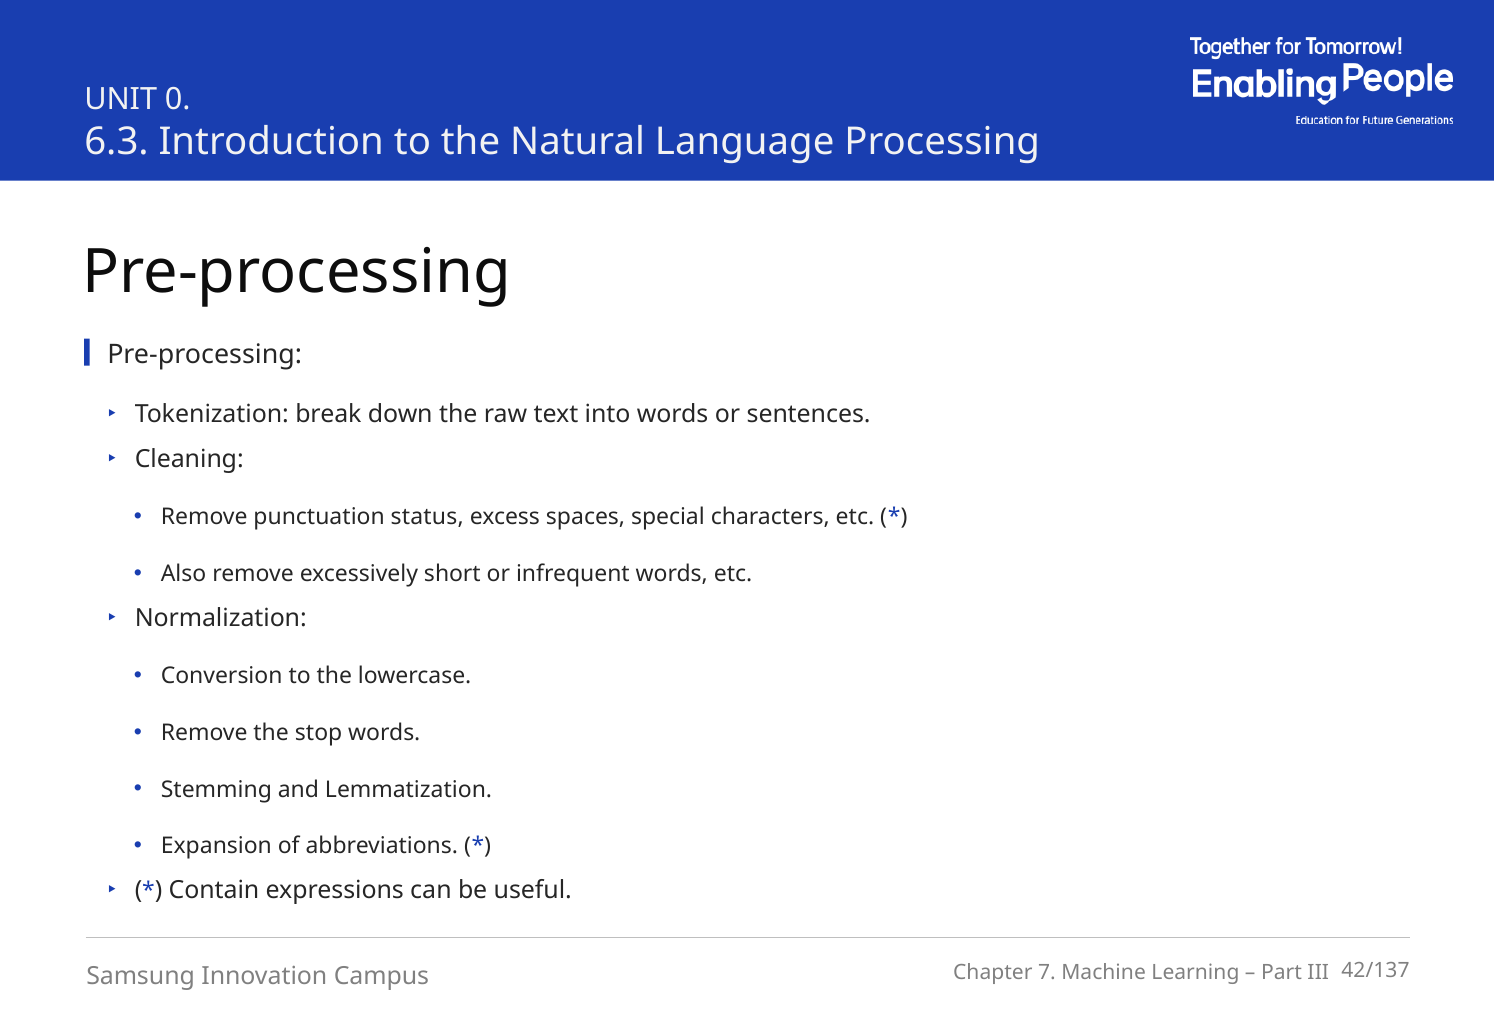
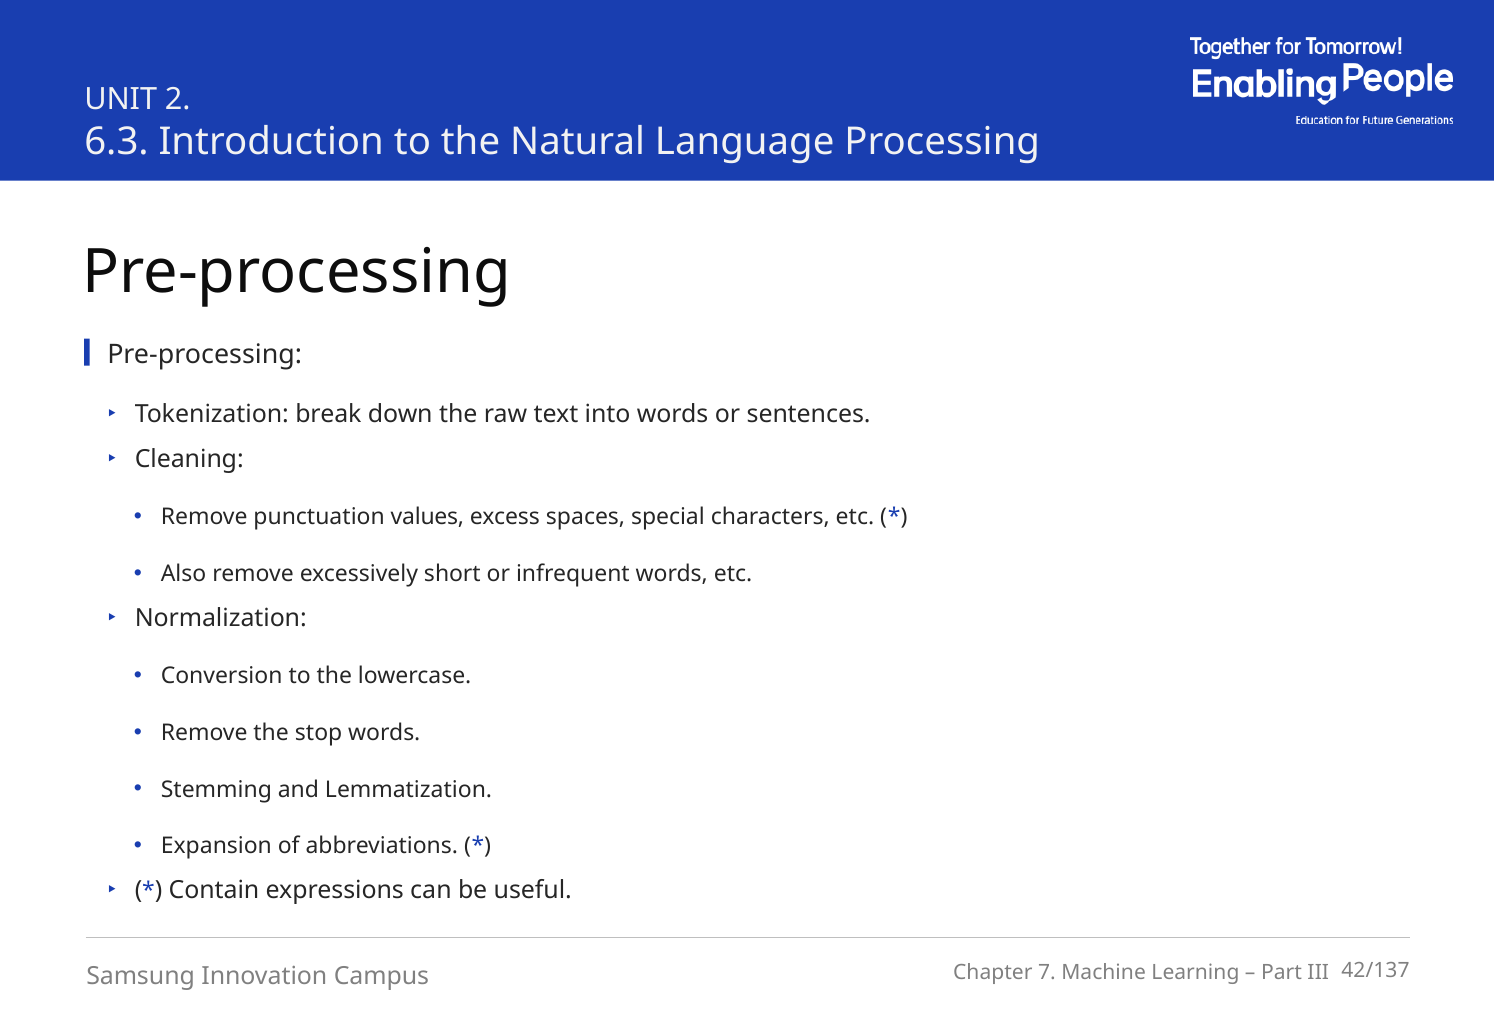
0: 0 -> 2
status: status -> values
